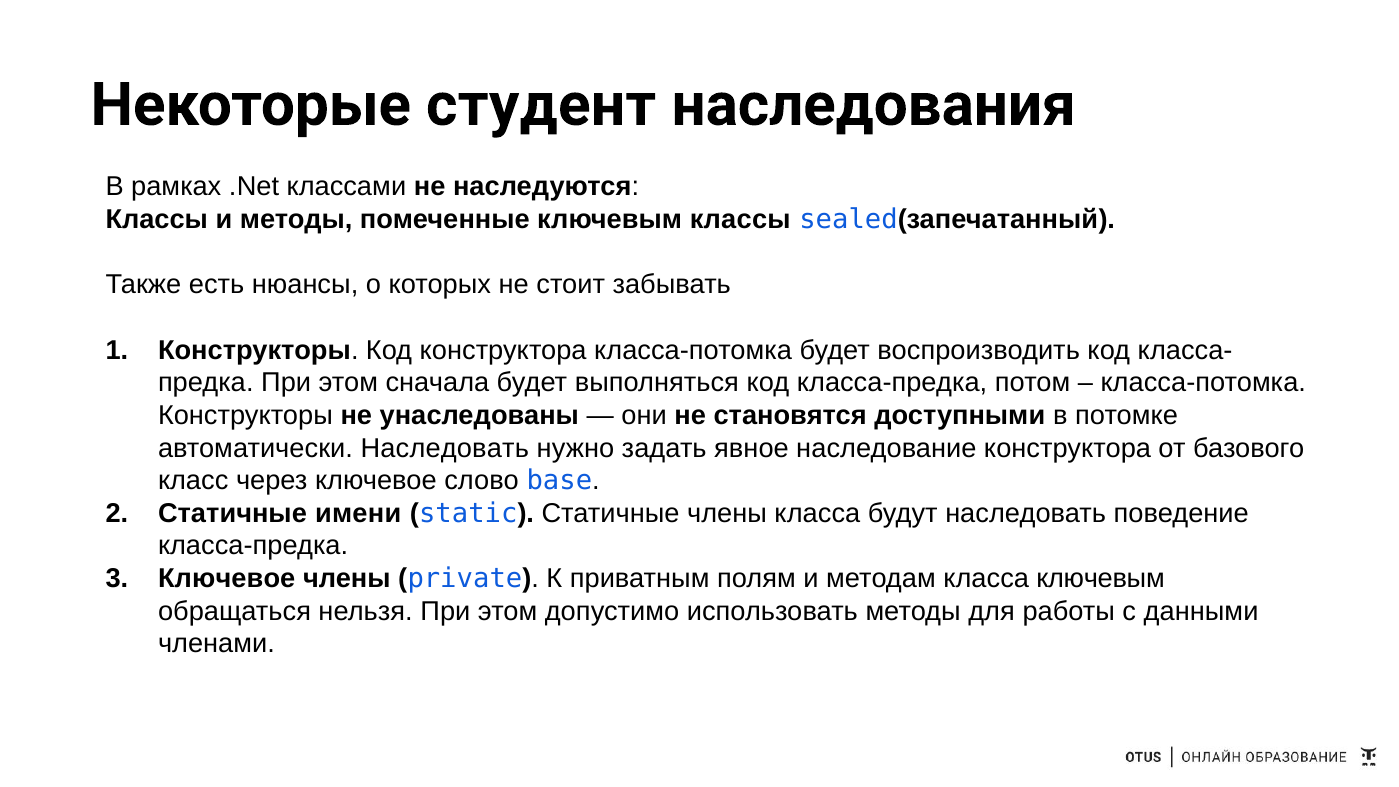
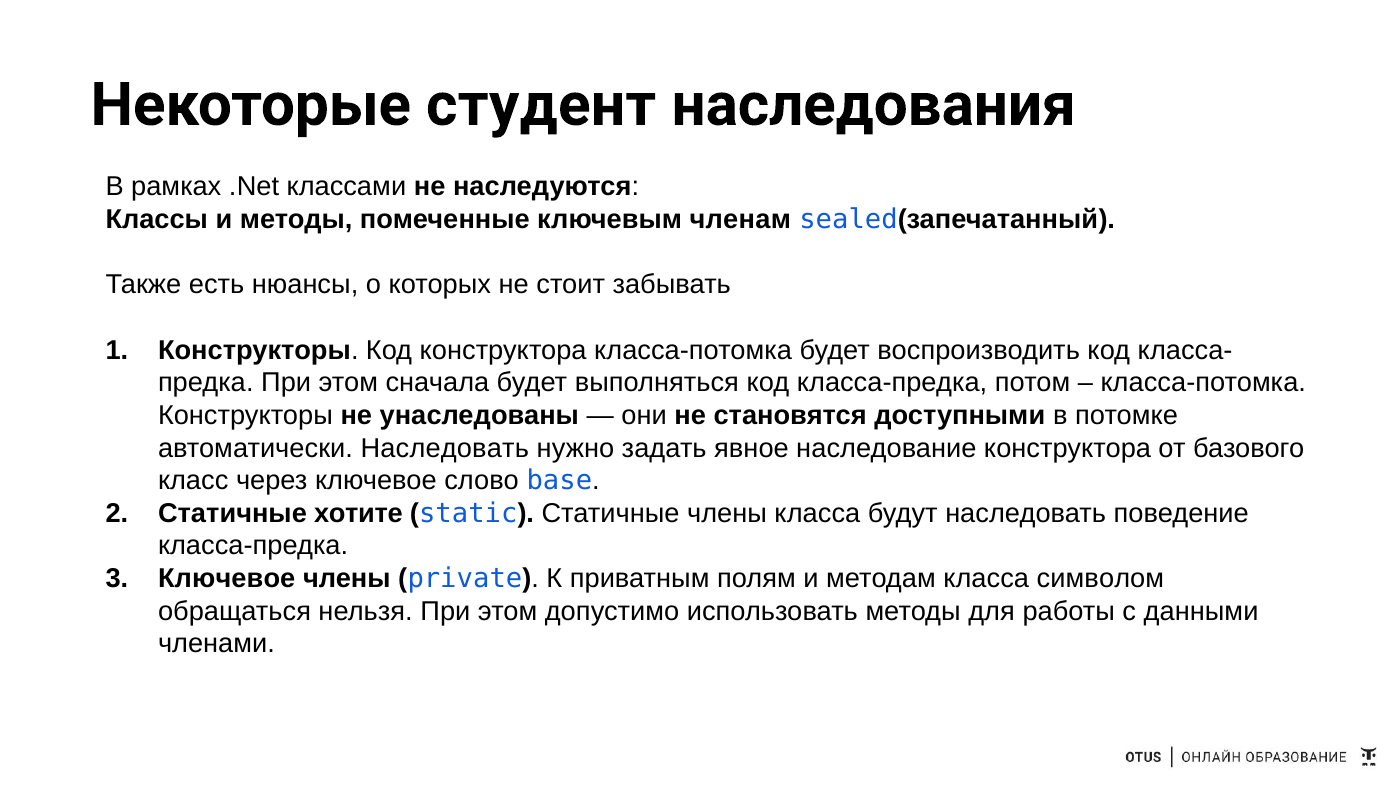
ключевым классы: классы -> членам
имени: имени -> хотите
класса ключевым: ключевым -> символом
